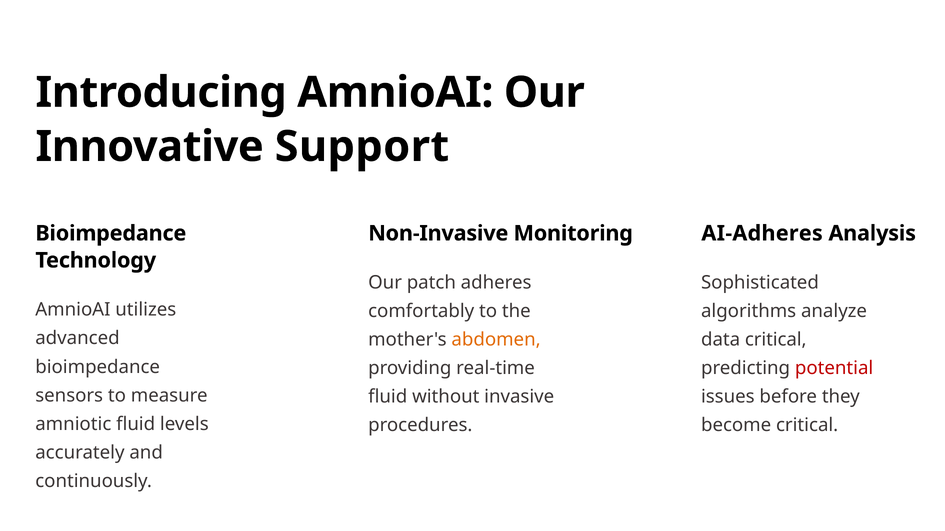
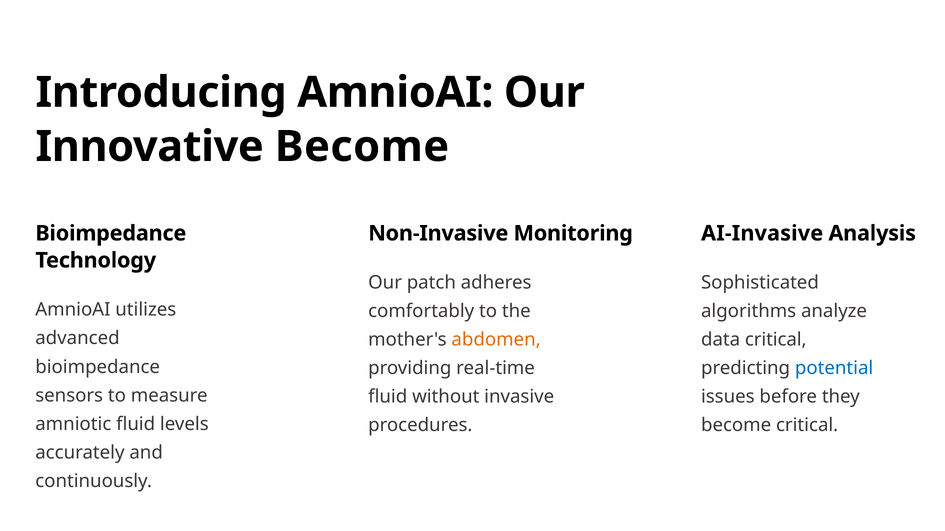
Innovative Support: Support -> Become
AI-Adheres: AI-Adheres -> AI-Invasive
potential colour: red -> blue
